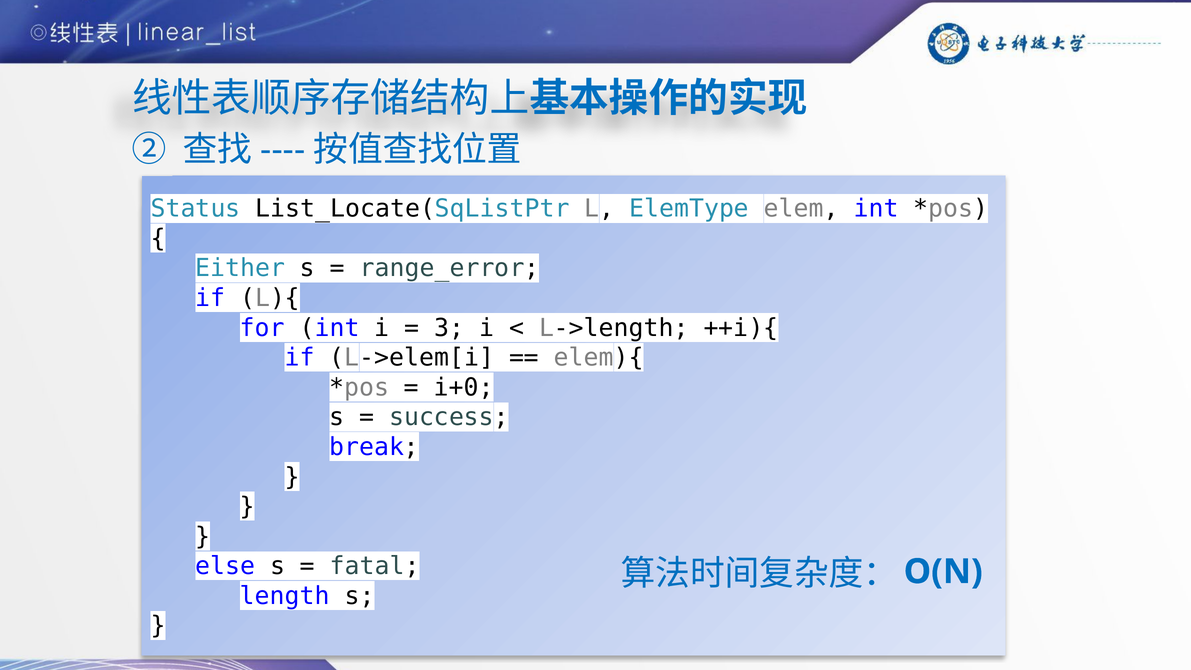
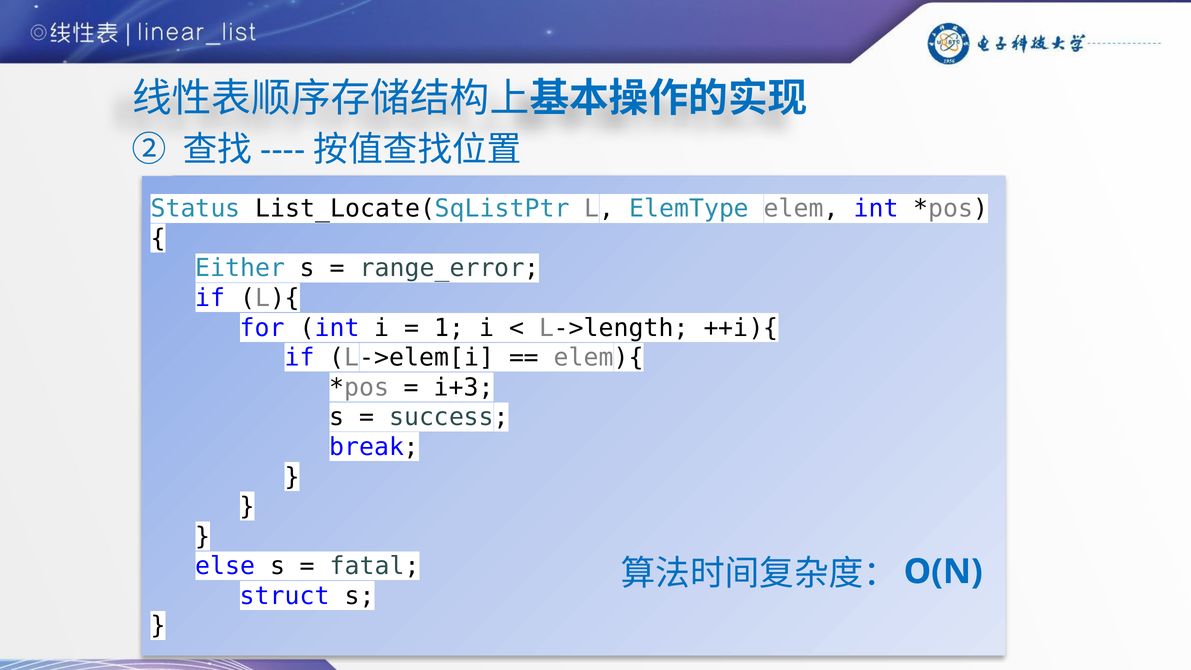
3: 3 -> 1
i+0: i+0 -> i+3
length: length -> struct
